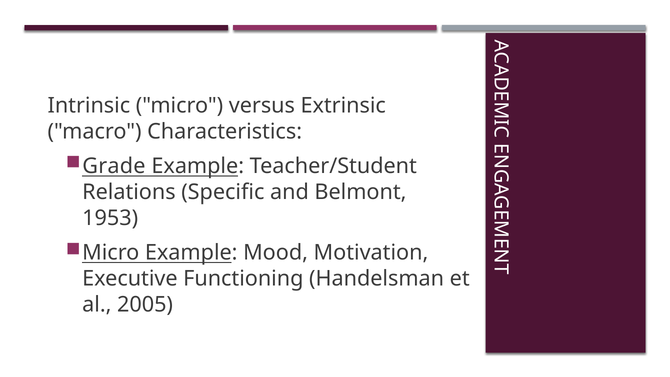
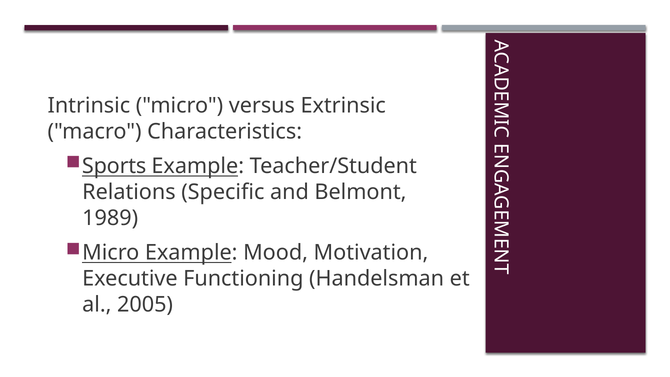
Grade: Grade -> Sports
1953: 1953 -> 1989
